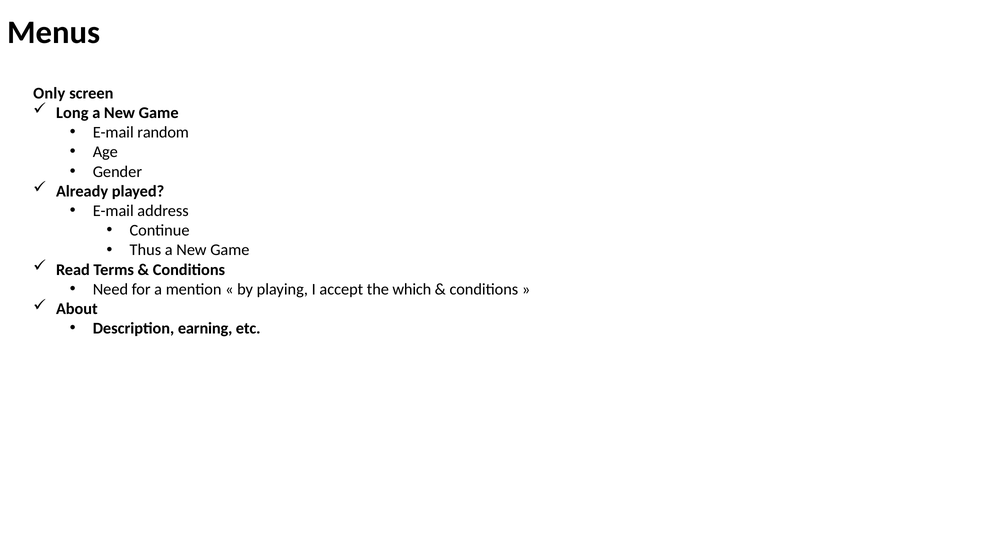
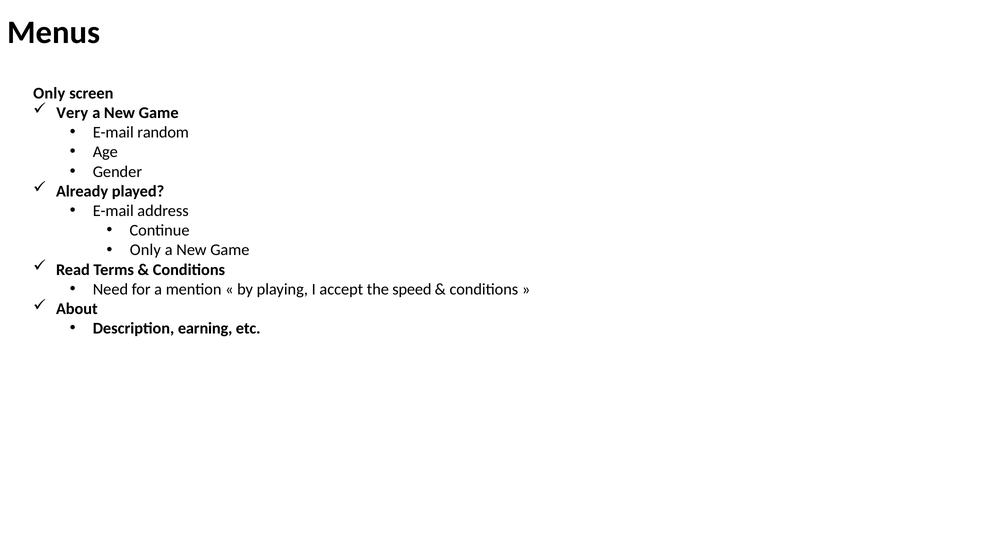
Long: Long -> Very
Thus at (145, 250): Thus -> Only
which: which -> speed
